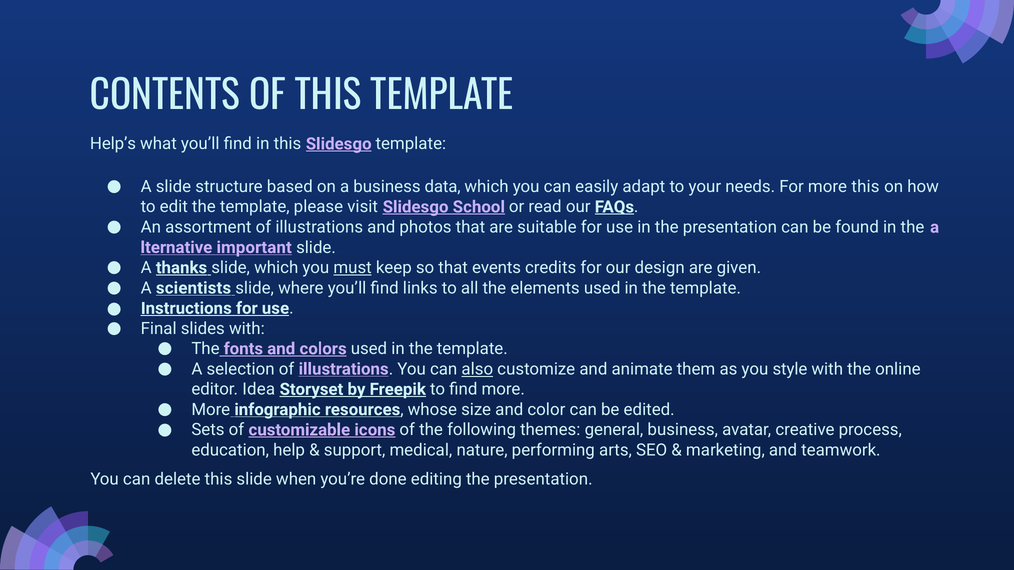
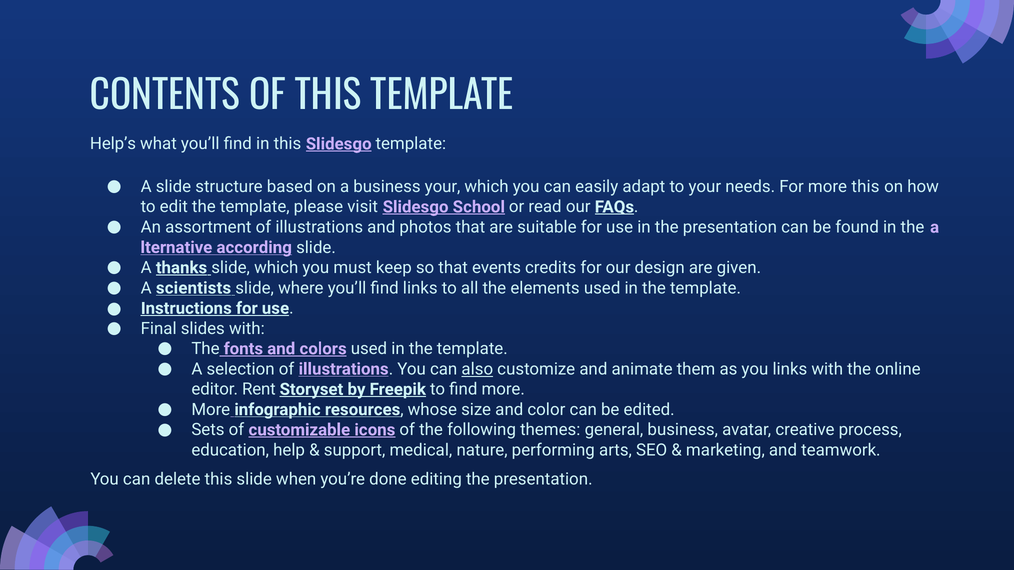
business data: data -> your
important: important -> according
must underline: present -> none
you style: style -> links
Idea: Idea -> Rent
